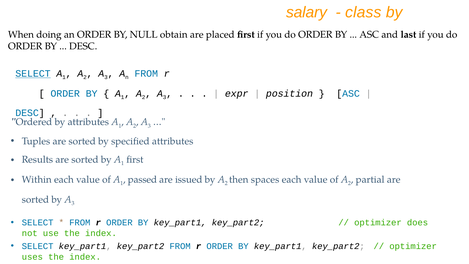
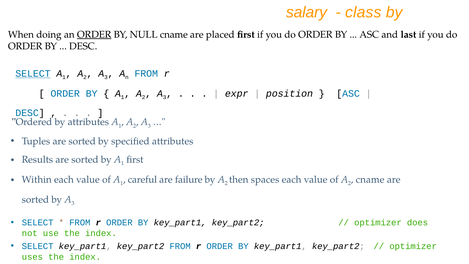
ORDER at (94, 34) underline: none -> present
NULL obtain: obtain -> cname
passed: passed -> careful
issued: issued -> failure
partial at (370, 179): partial -> cname
